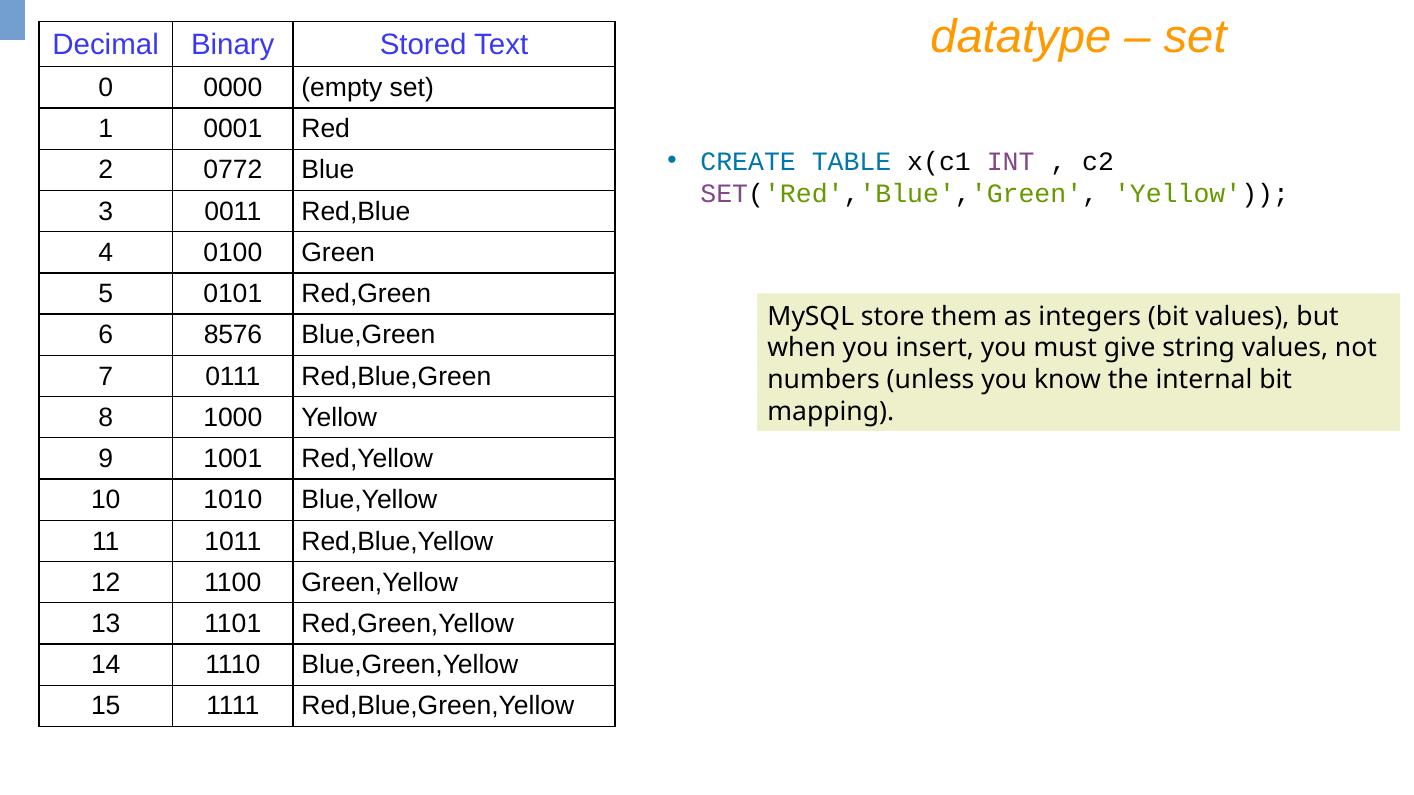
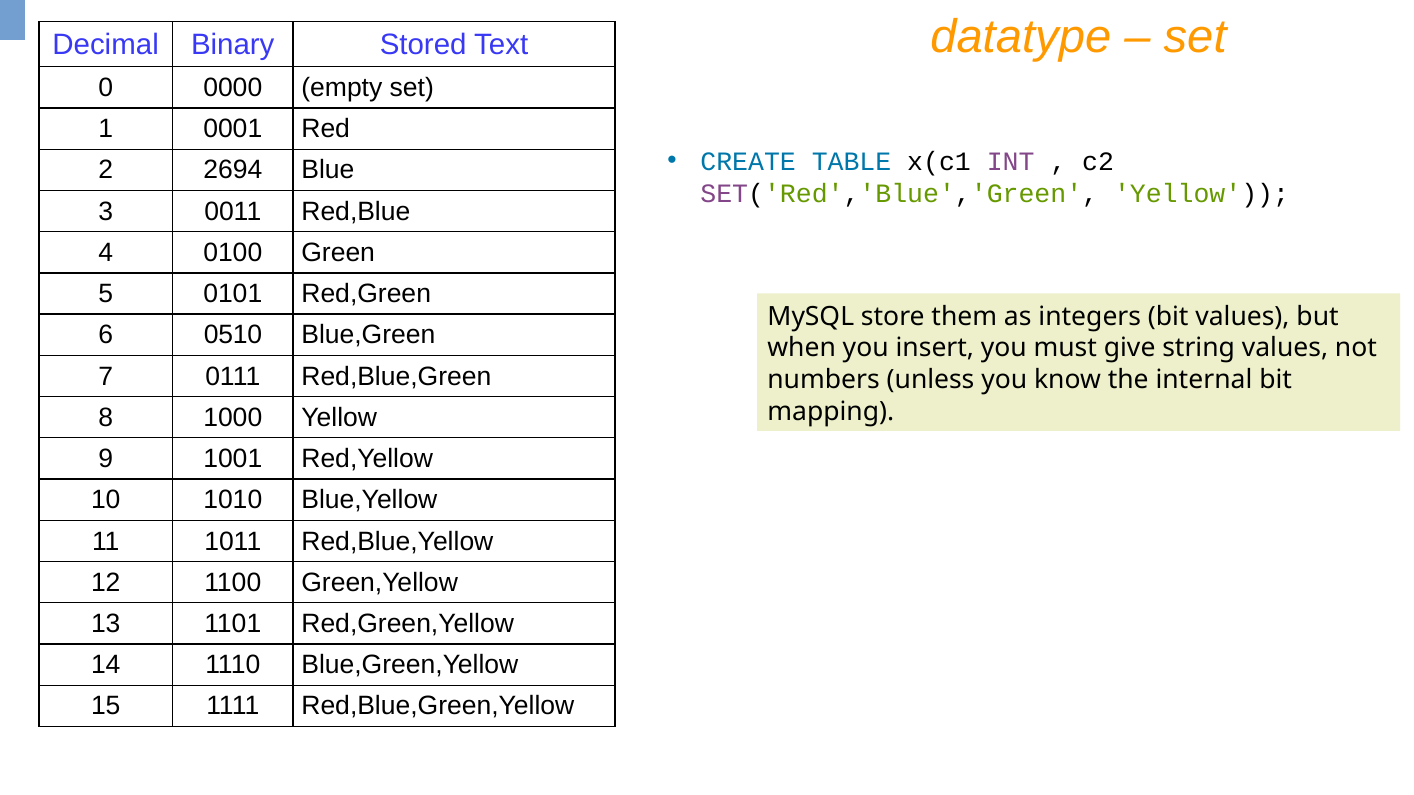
0772: 0772 -> 2694
8576: 8576 -> 0510
